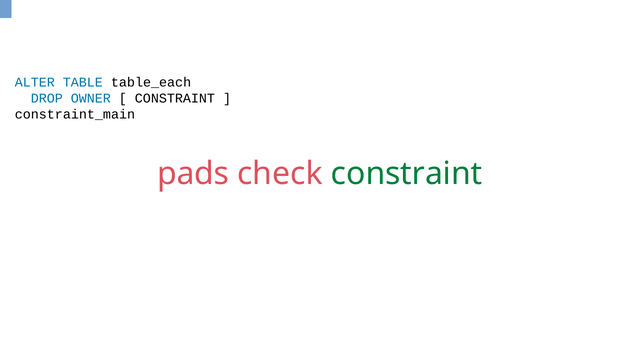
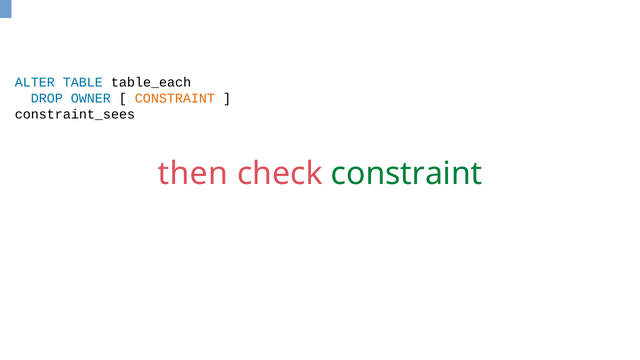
CONSTRAINT at (175, 98) colour: black -> orange
constraint_main: constraint_main -> constraint_sees
pads: pads -> then
